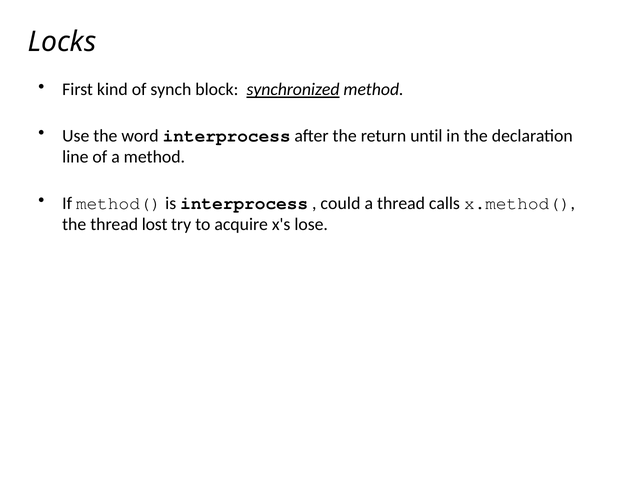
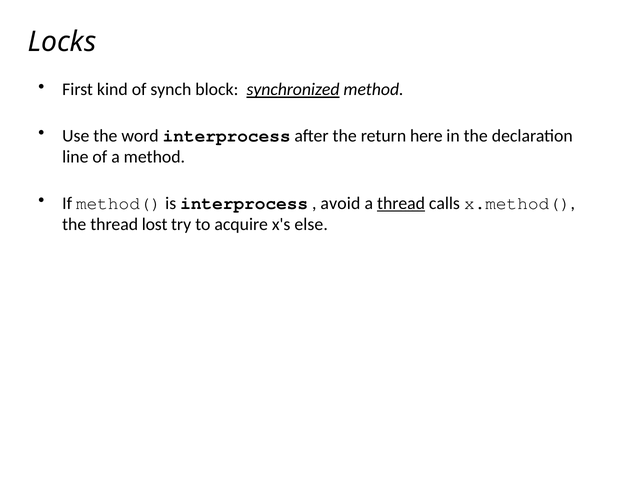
until: until -> here
could: could -> avoid
thread at (401, 203) underline: none -> present
lose: lose -> else
